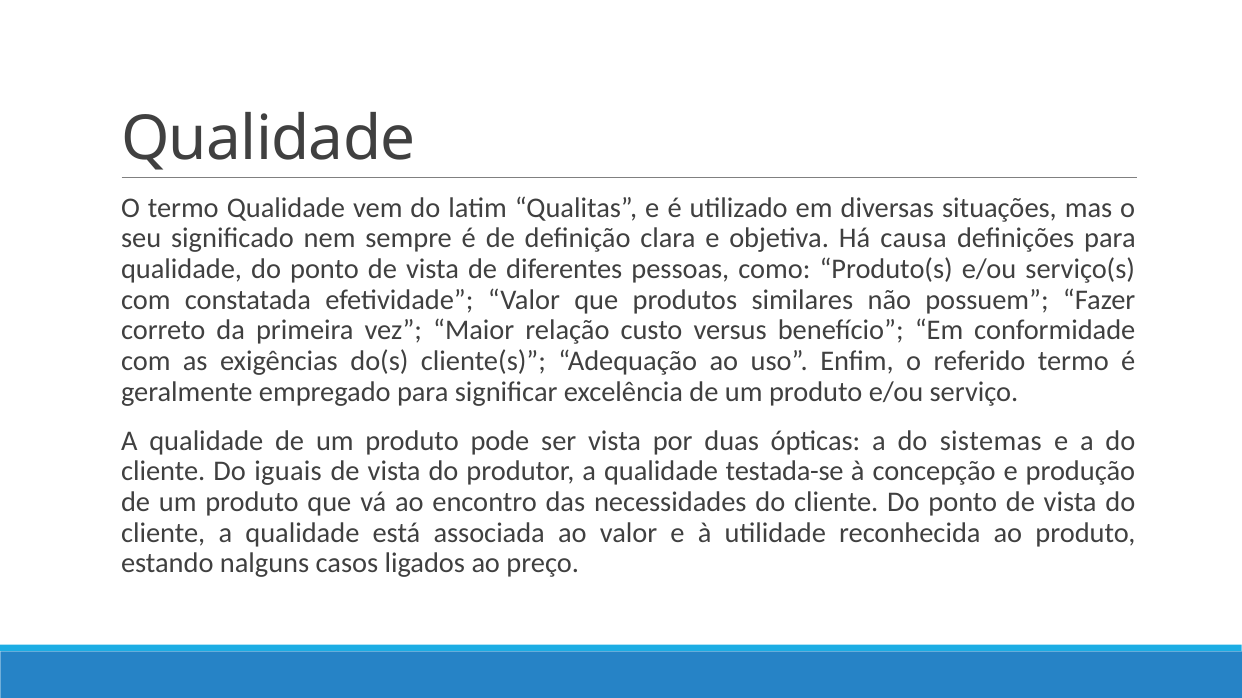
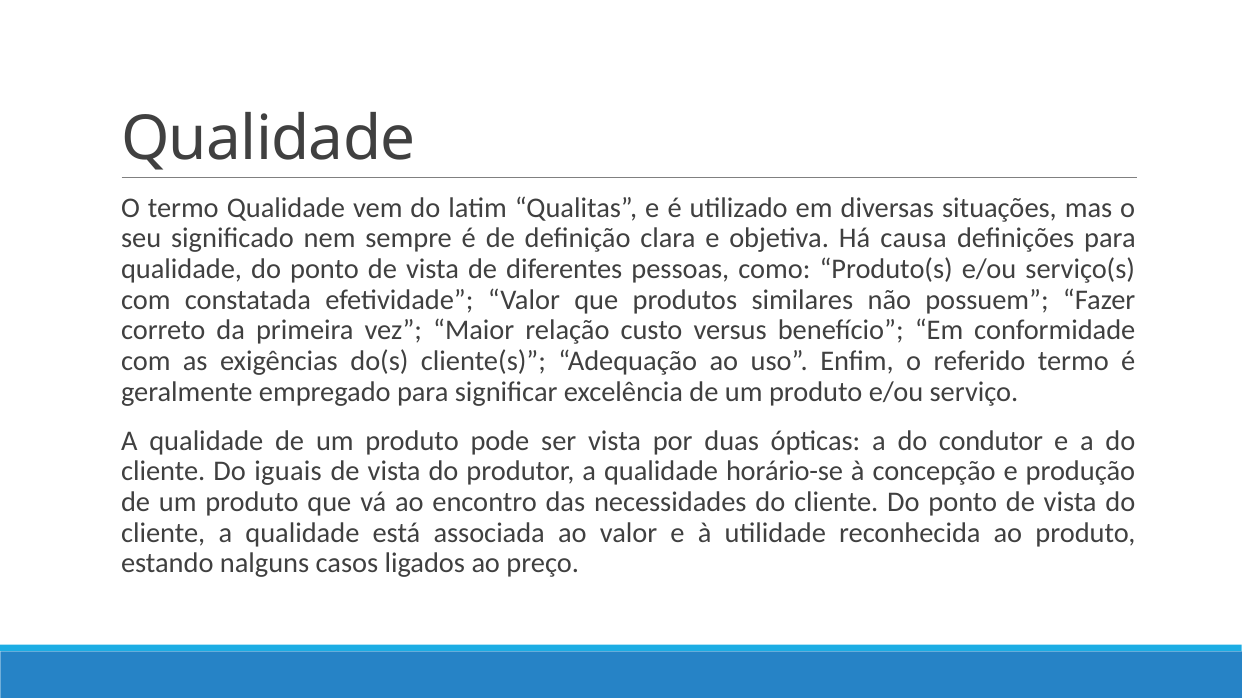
sistemas: sistemas -> condutor
testada-se: testada-se -> horário-se
